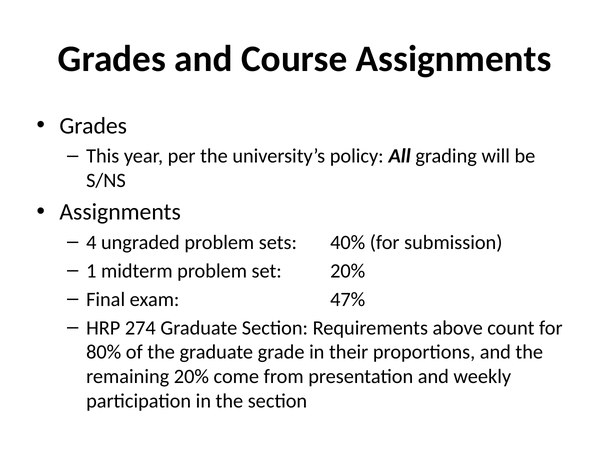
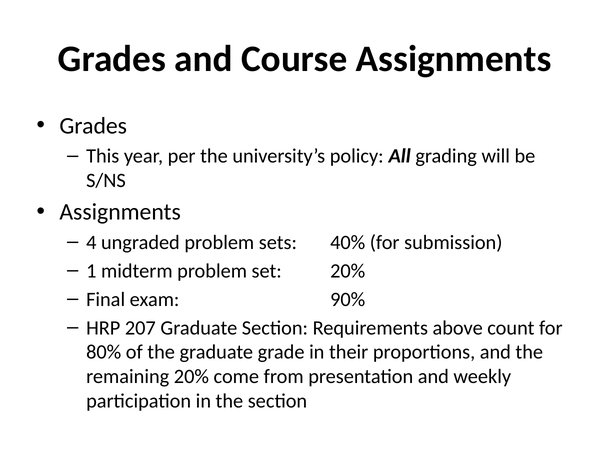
47%: 47% -> 90%
274: 274 -> 207
